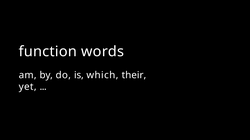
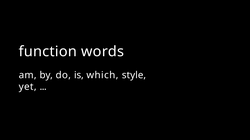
their: their -> style
